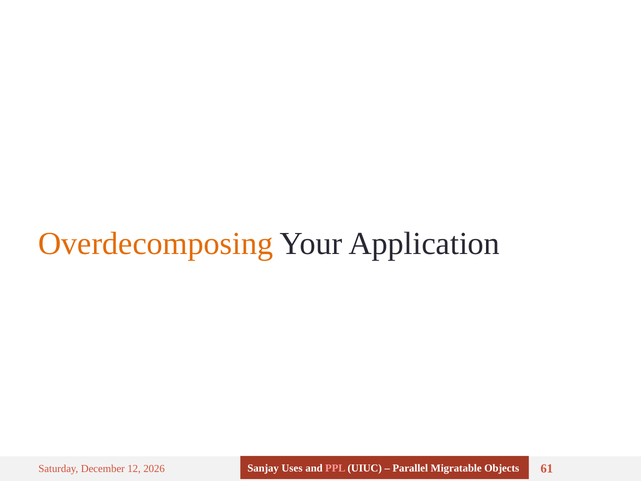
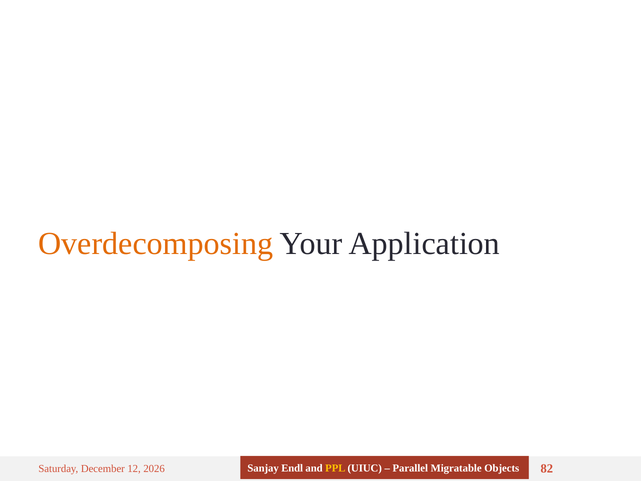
Uses: Uses -> Endl
PPL colour: pink -> yellow
61: 61 -> 82
